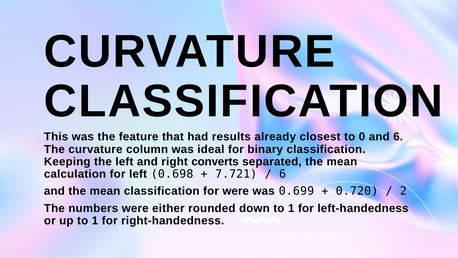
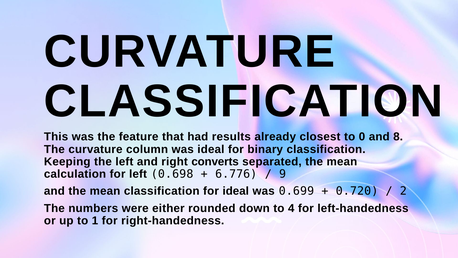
and 6: 6 -> 8
7.721: 7.721 -> 6.776
6 at (283, 174): 6 -> 9
for were: were -> ideal
down to 1: 1 -> 4
